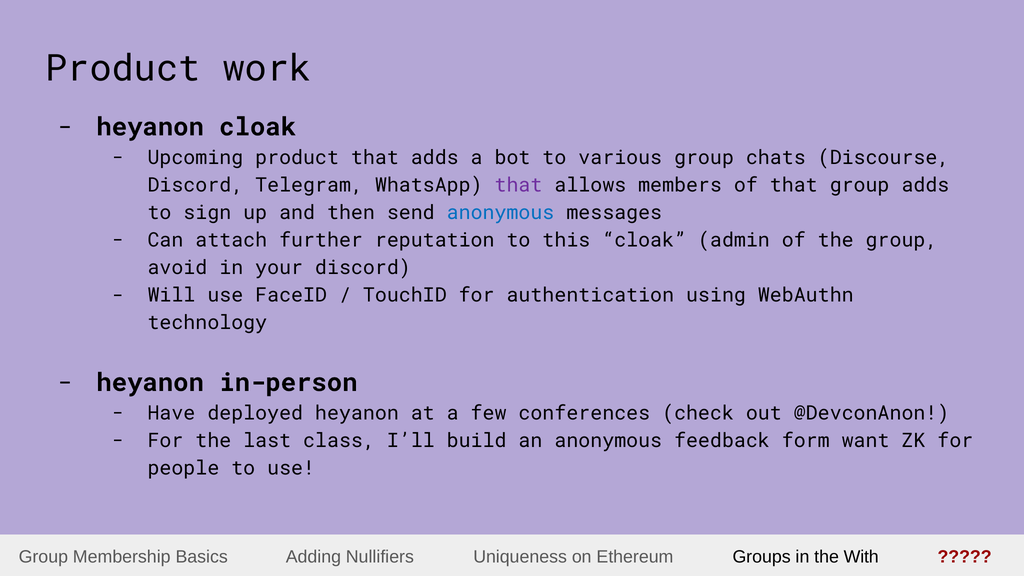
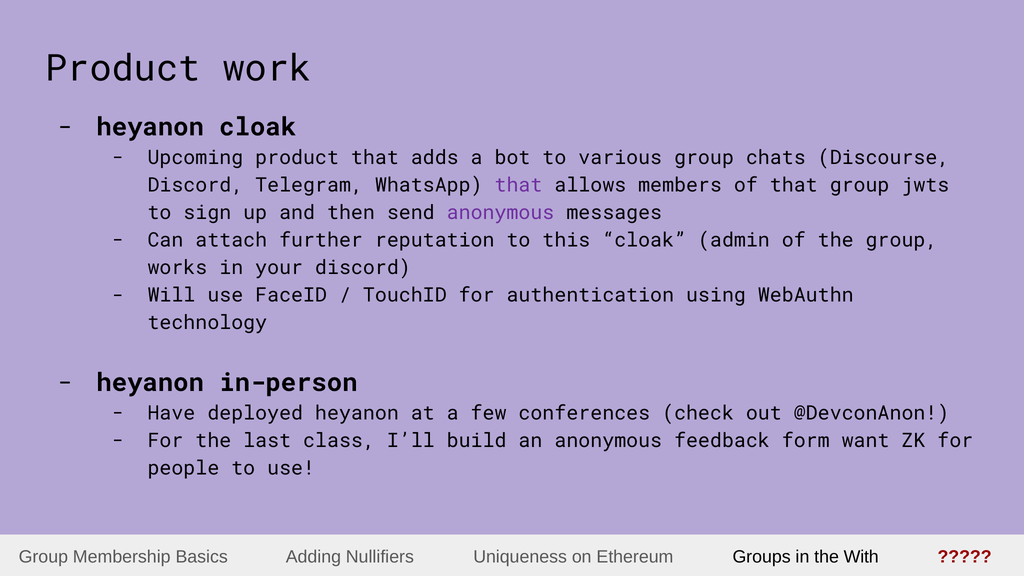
group adds: adds -> jwts
anonymous at (501, 213) colour: blue -> purple
avoid: avoid -> works
